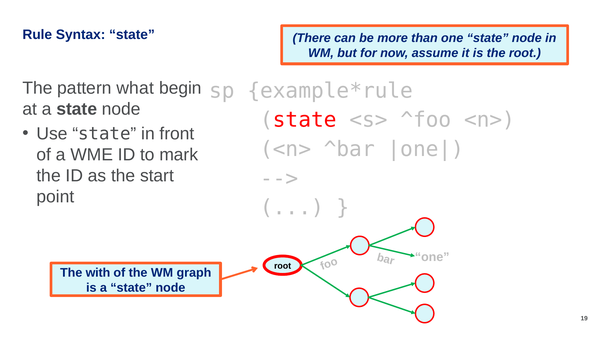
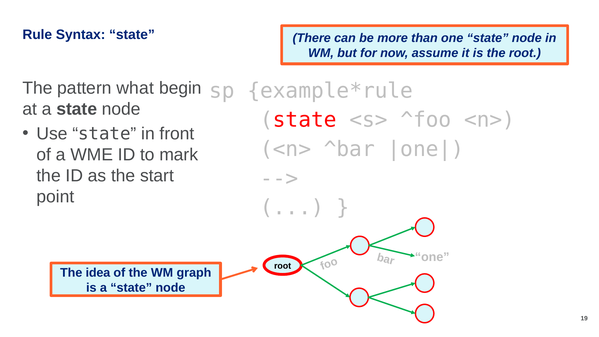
with: with -> idea
